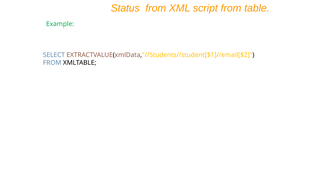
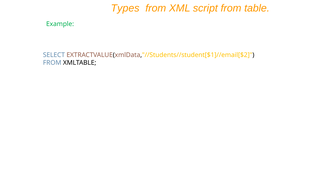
Status: Status -> Types
